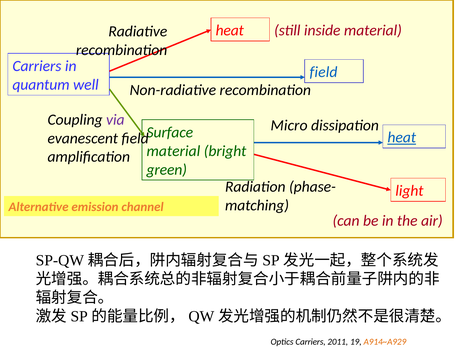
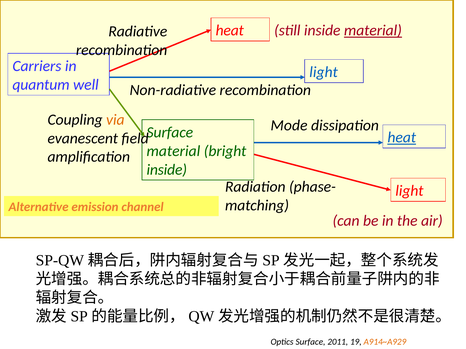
material at (373, 31) underline: none -> present
field at (324, 72): field -> light
via colour: purple -> orange
Micro: Micro -> Mode
green at (167, 170): green -> inside
Optics Carriers: Carriers -> Surface
